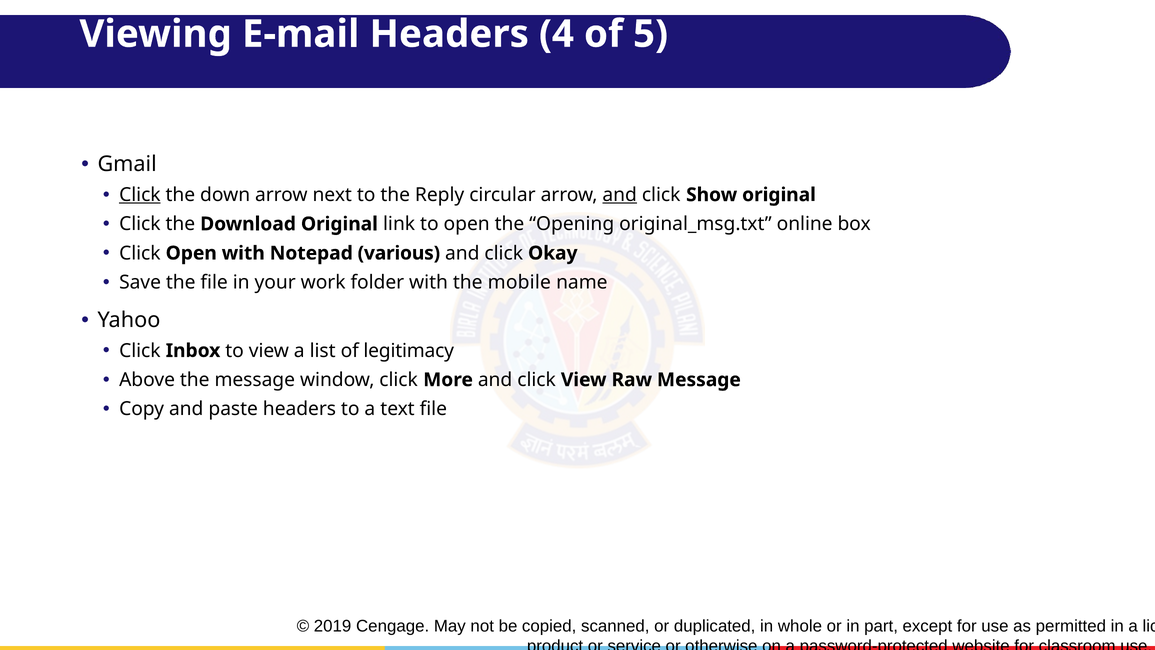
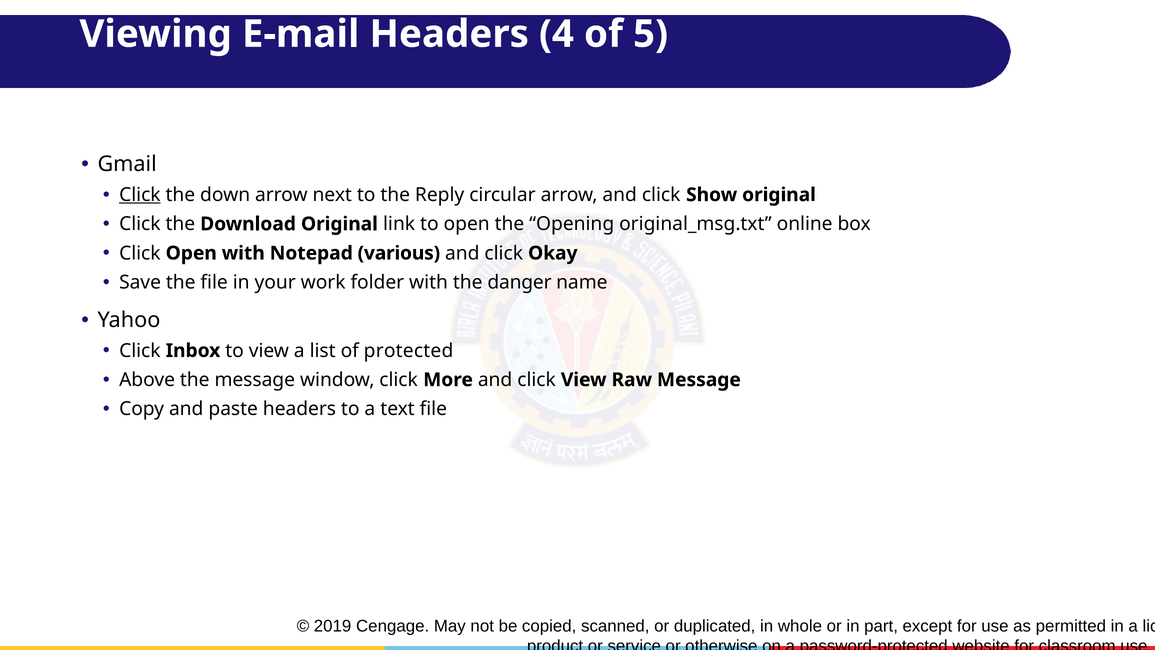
and at (620, 195) underline: present -> none
mobile: mobile -> danger
legitimacy: legitimacy -> protected
